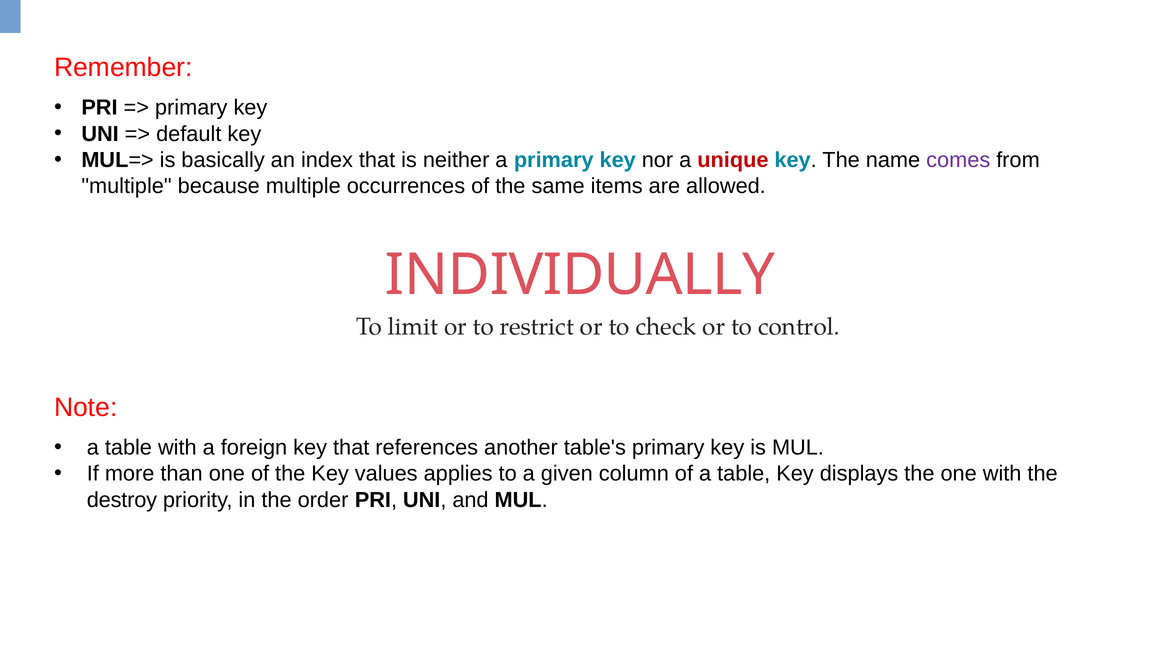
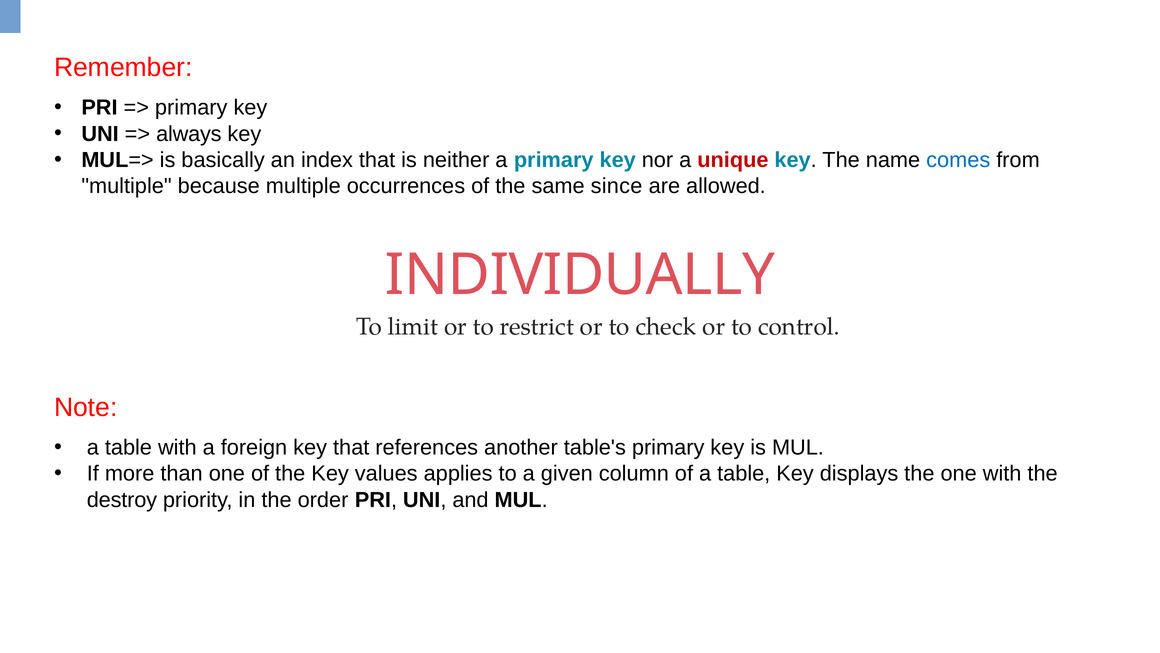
default: default -> always
comes colour: purple -> blue
items: items -> since
